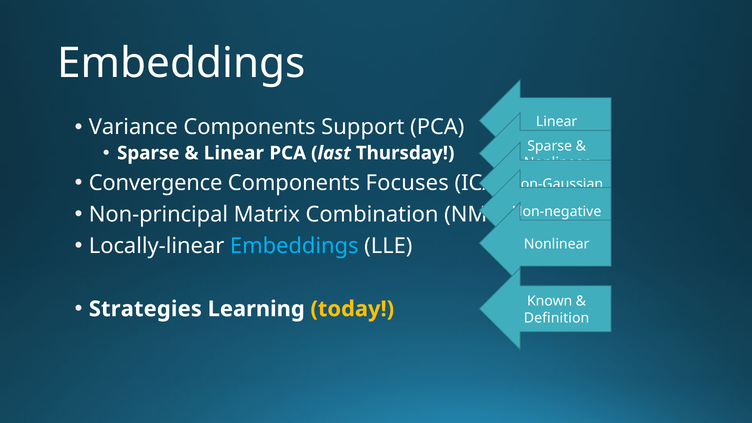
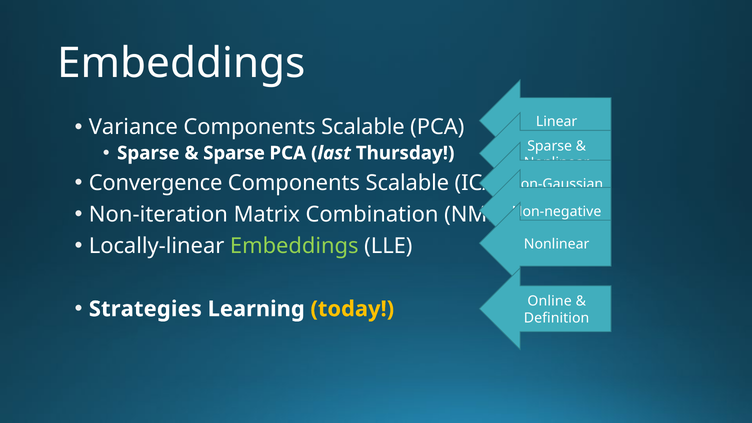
Support at (363, 127): Support -> Scalable
Linear at (234, 153): Linear -> Sparse
Focuses at (407, 183): Focuses -> Scalable
Non-principal: Non-principal -> Non-iteration
Embeddings at (294, 246) colour: light blue -> light green
Known: Known -> Online
